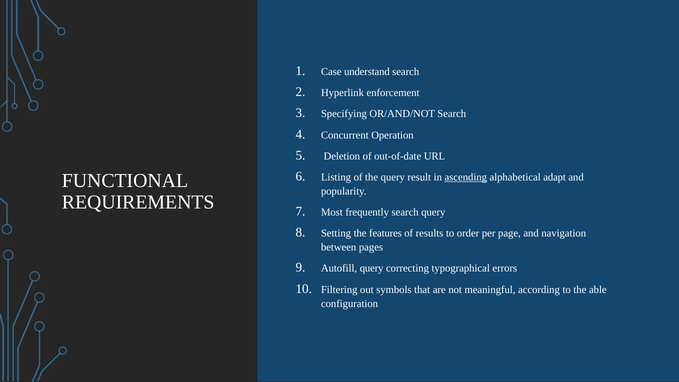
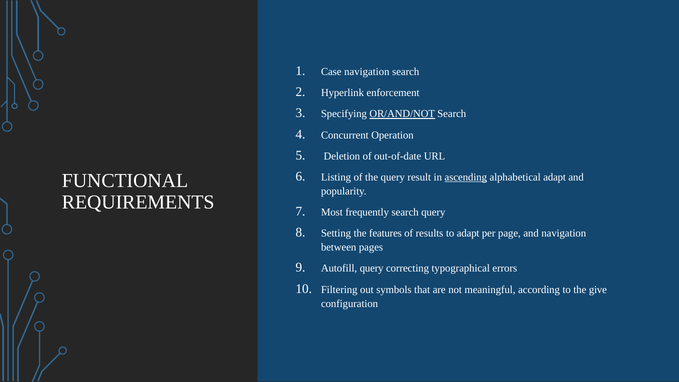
Case understand: understand -> navigation
OR/AND/NOT underline: none -> present
to order: order -> adapt
able: able -> give
